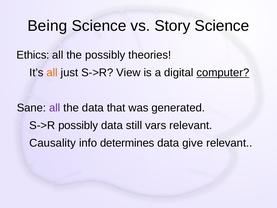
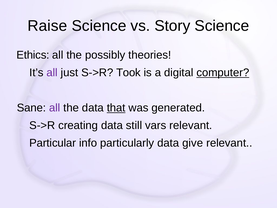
Being: Being -> Raise
all at (52, 73) colour: orange -> purple
View: View -> Took
that underline: none -> present
S->R possibly: possibly -> creating
Causality: Causality -> Particular
determines: determines -> particularly
